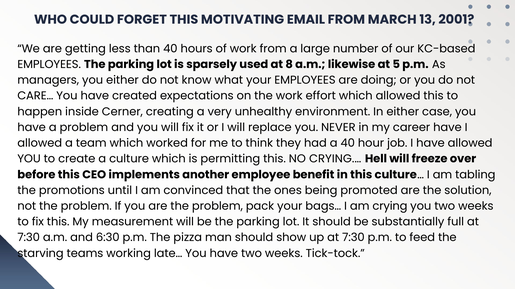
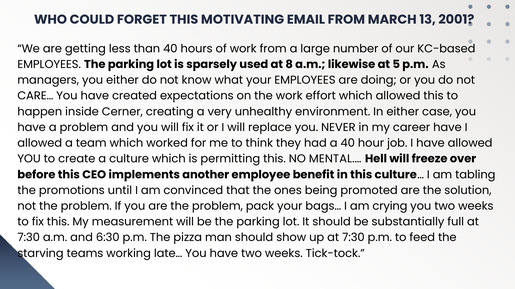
CRYING.…: CRYING.… -> MENTAL.…
